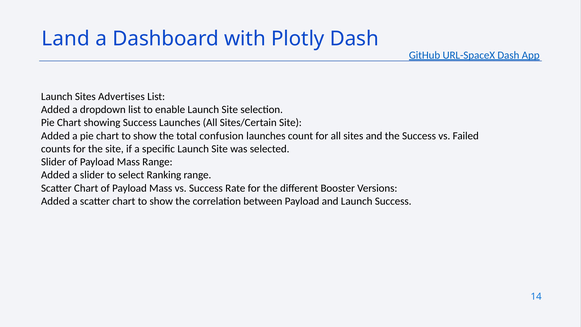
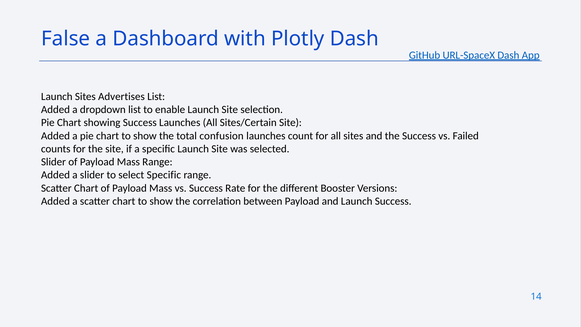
Land: Land -> False
select Ranking: Ranking -> Specific
